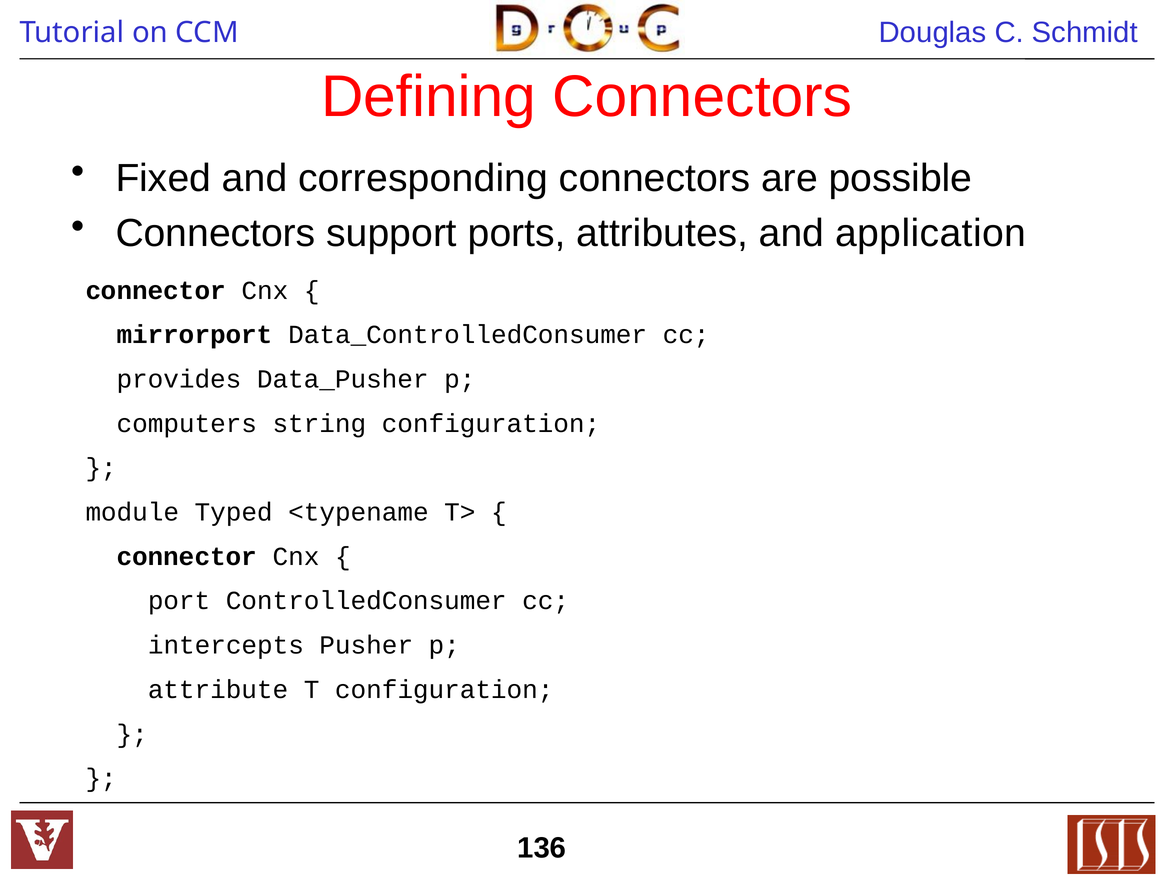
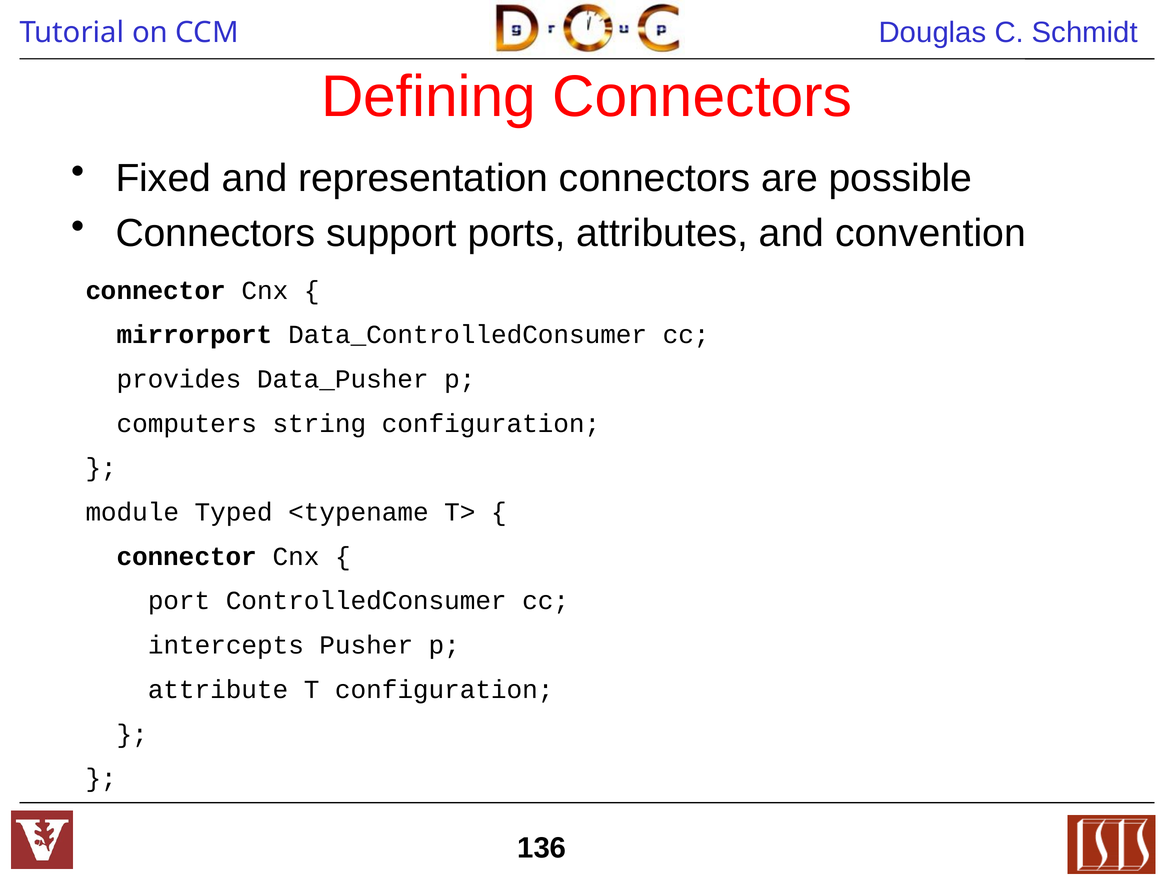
corresponding: corresponding -> representation
application: application -> convention
